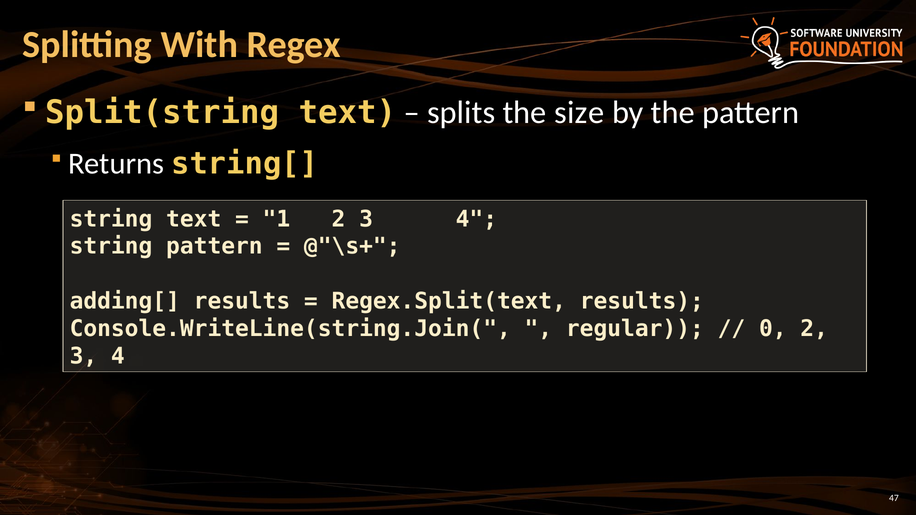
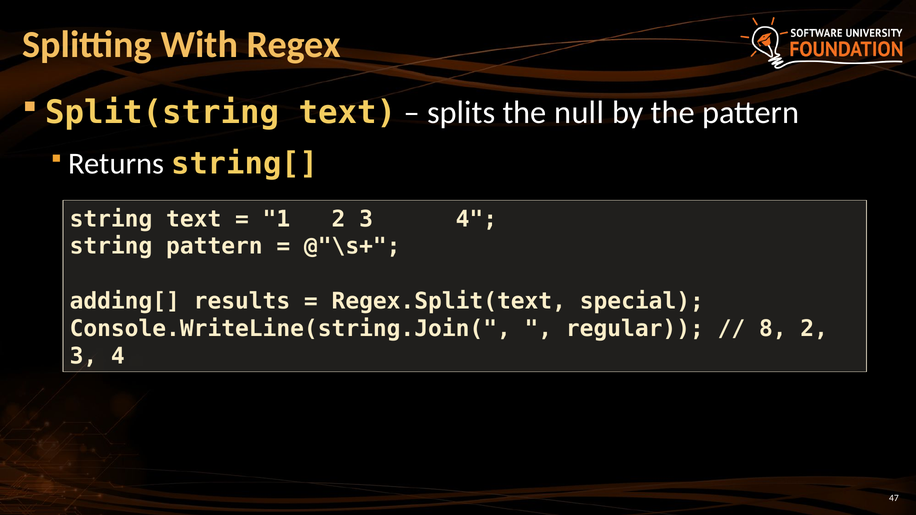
size: size -> null
Regex.Split(text results: results -> special
0: 0 -> 8
